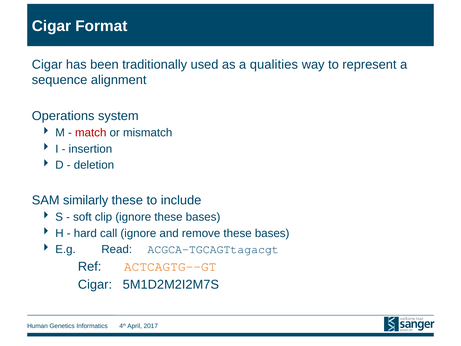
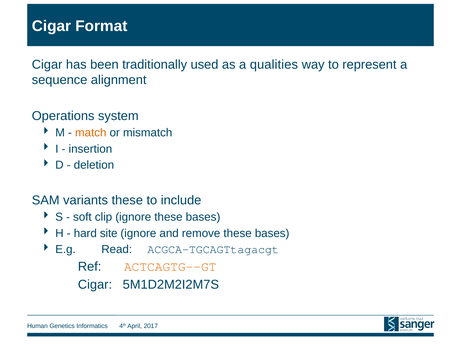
match colour: red -> orange
similarly: similarly -> variants
call: call -> site
